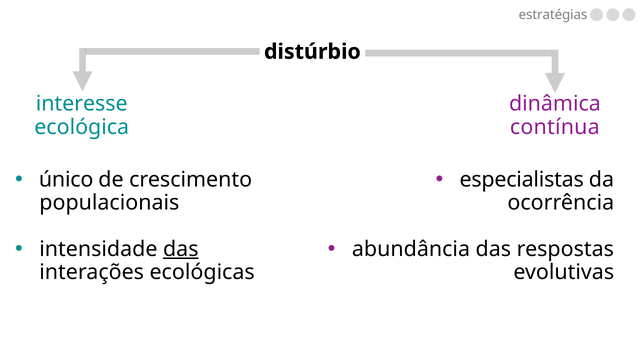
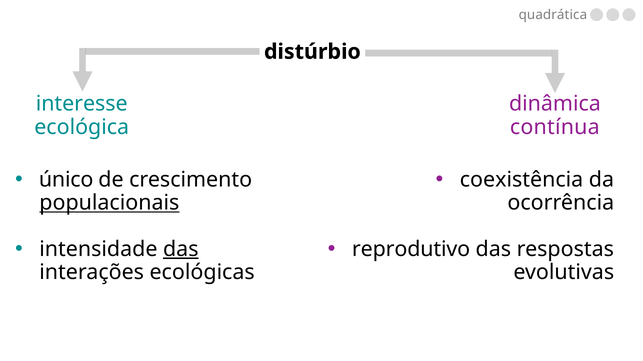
estratégias: estratégias -> quadrática
especialistas: especialistas -> coexistência
populacionais underline: none -> present
abundância: abundância -> reprodutivo
